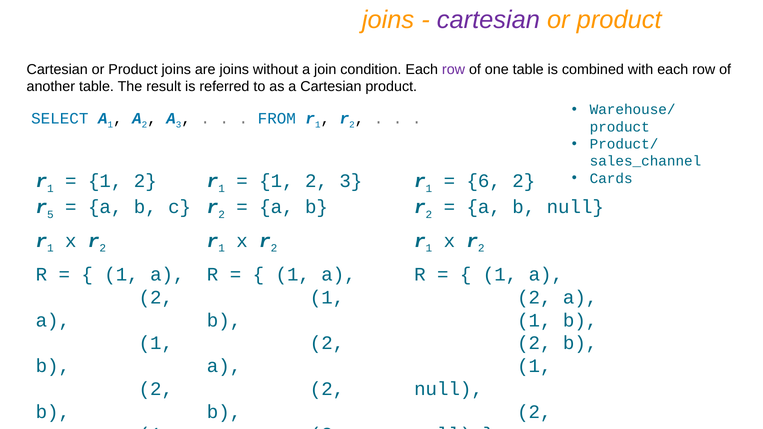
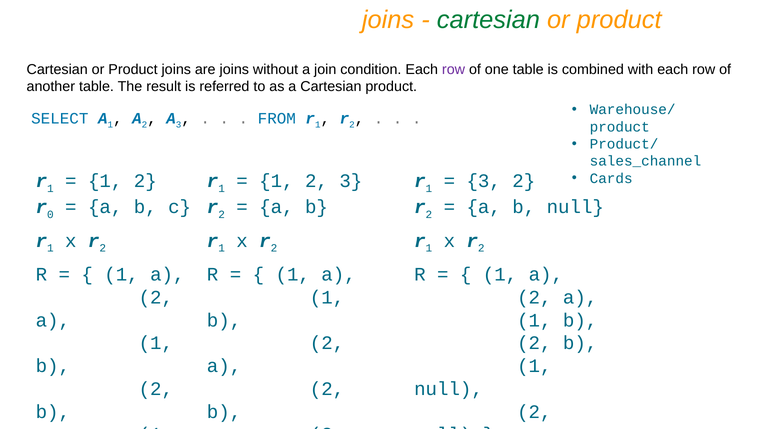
cartesian at (488, 20) colour: purple -> green
6 at (484, 181): 6 -> 3
5: 5 -> 0
